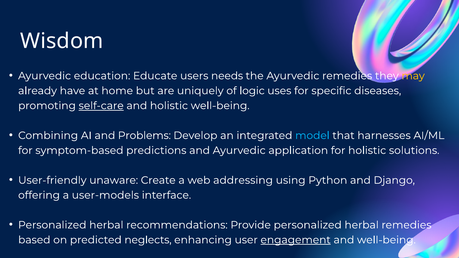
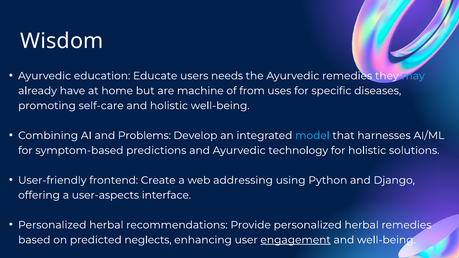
may colour: yellow -> light blue
uniquely: uniquely -> machine
logic: logic -> from
self-care underline: present -> none
application: application -> technology
unaware: unaware -> frontend
user-models: user-models -> user-aspects
